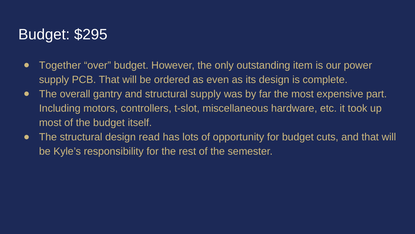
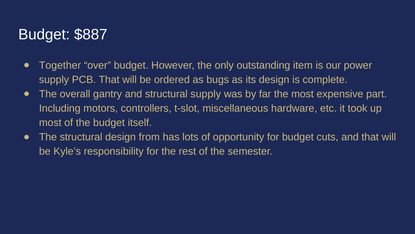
$295: $295 -> $887
even: even -> bugs
read: read -> from
